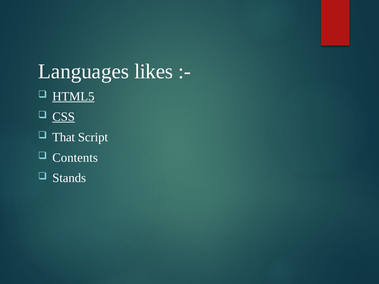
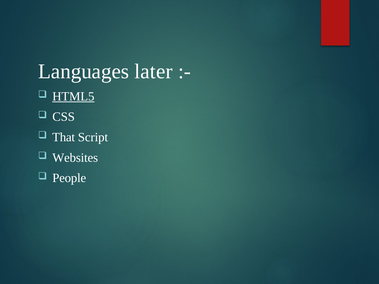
likes: likes -> later
CSS underline: present -> none
Contents: Contents -> Websites
Stands: Stands -> People
